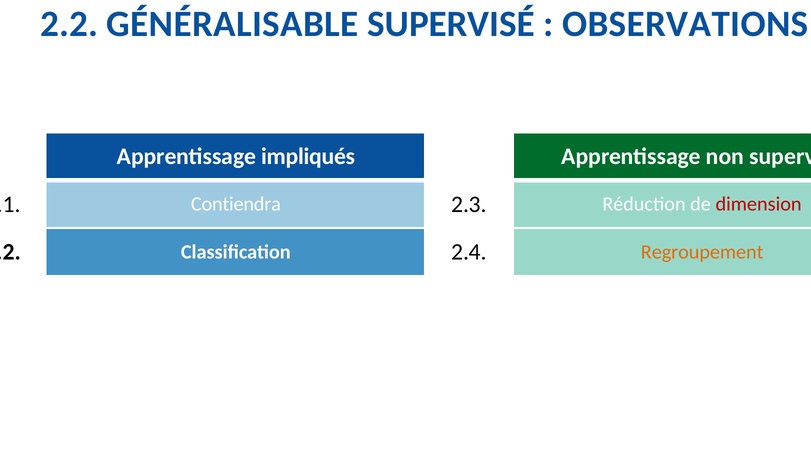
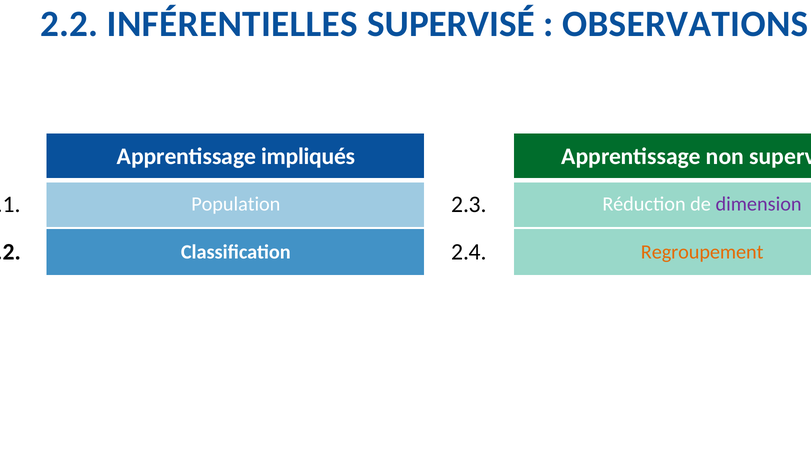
GÉNÉRALISABLE: GÉNÉRALISABLE -> INFÉRENTIELLES
Contiendra: Contiendra -> Population
dimension colour: red -> purple
